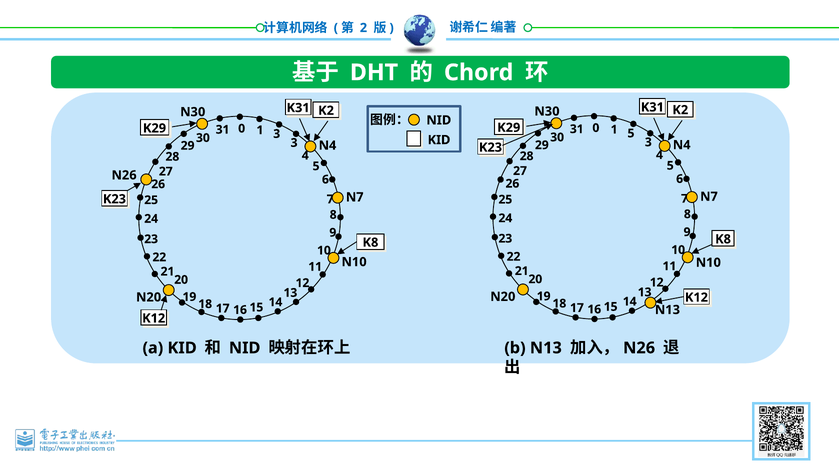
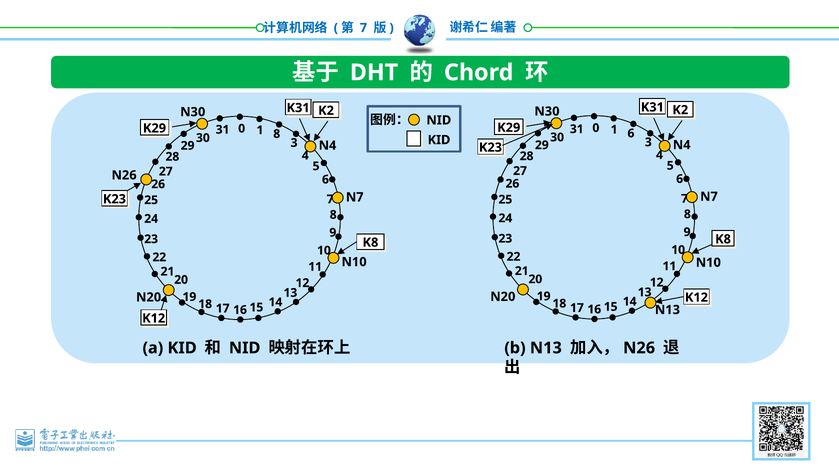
2 at (363, 28): 2 -> 7
1 5: 5 -> 6
1 3: 3 -> 8
